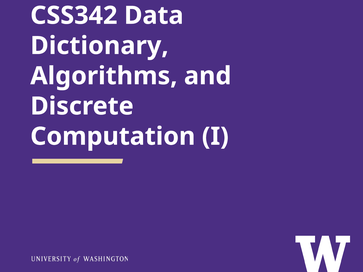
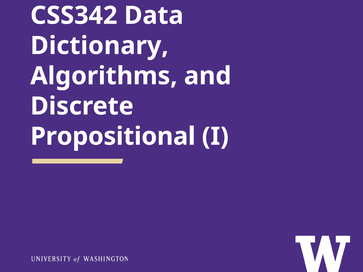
Computation: Computation -> Propositional
